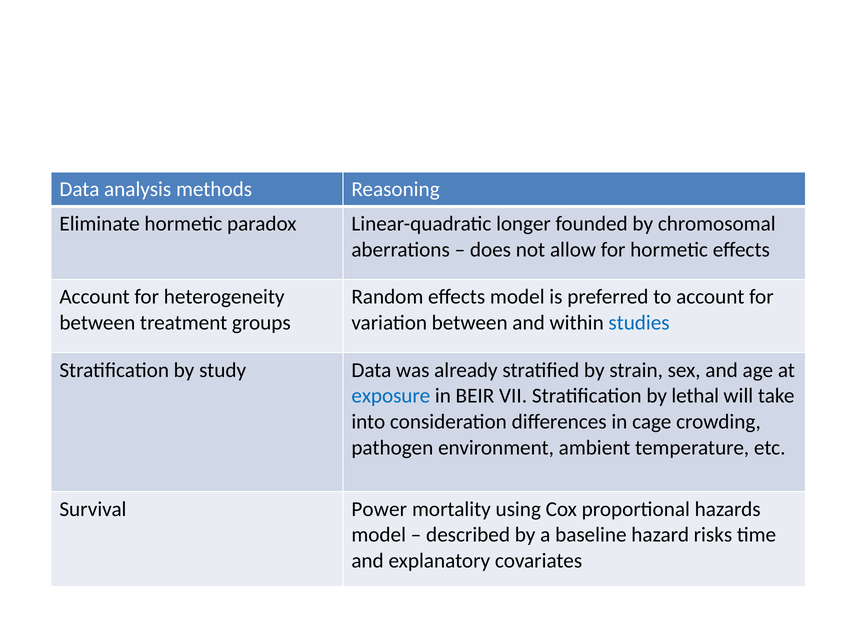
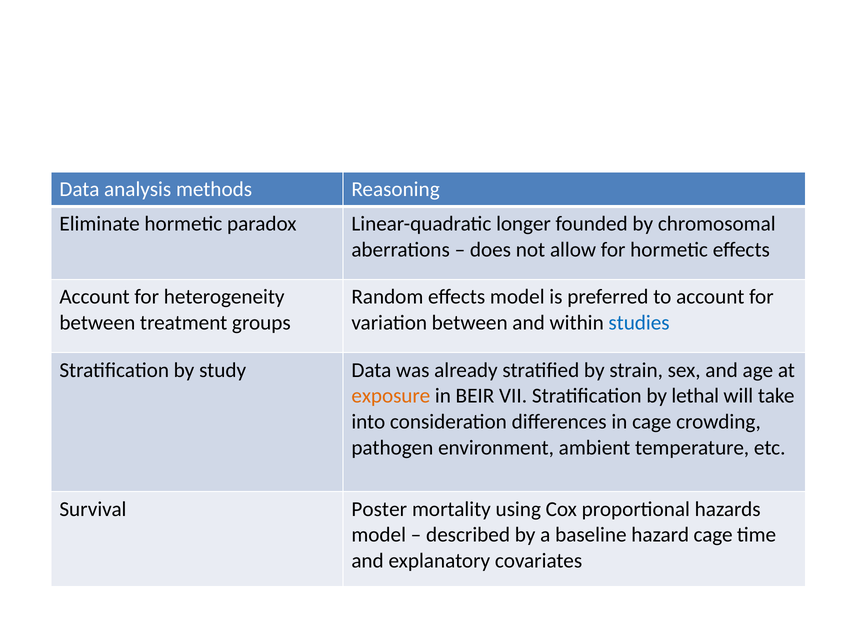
exposure colour: blue -> orange
Power: Power -> Poster
hazard risks: risks -> cage
